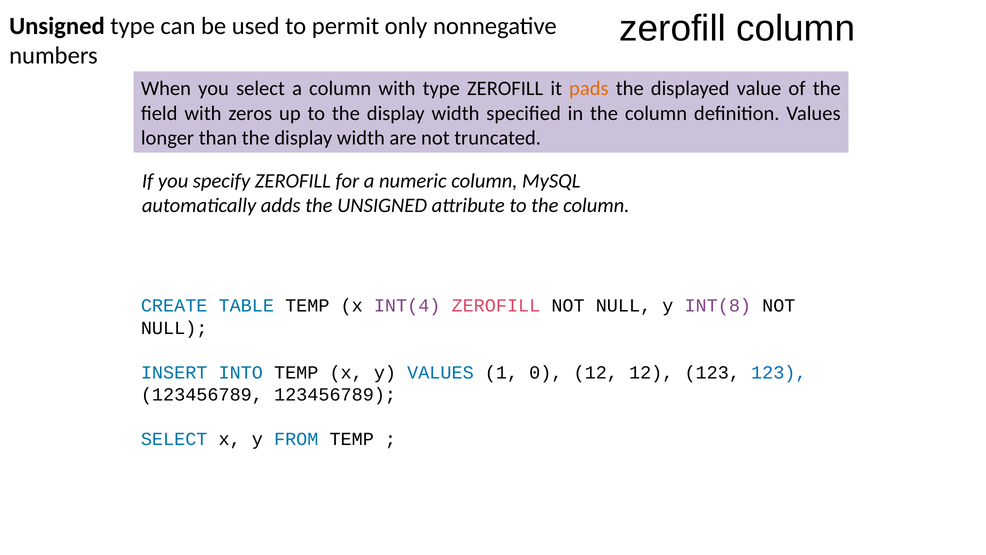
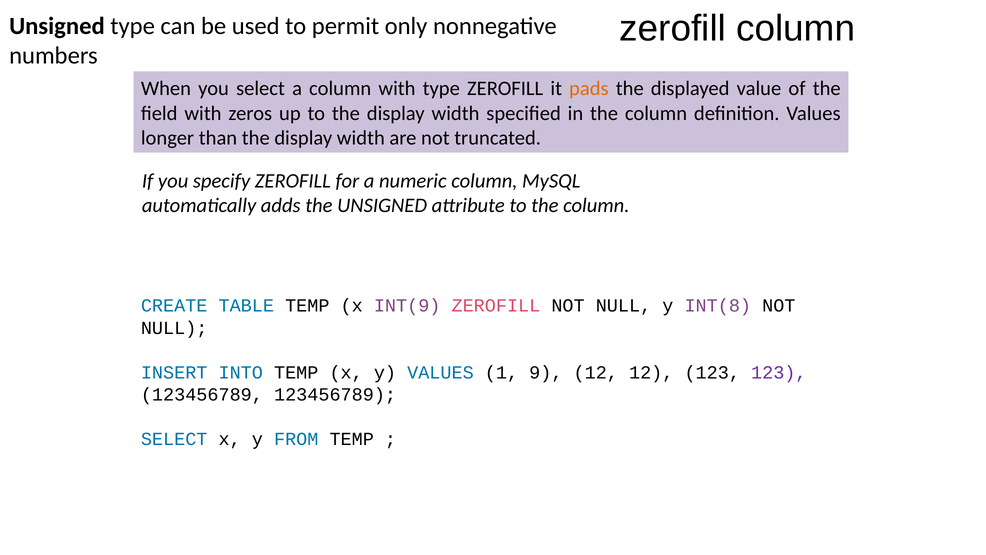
INT(4: INT(4 -> INT(9
0: 0 -> 9
123 at (779, 372) colour: blue -> purple
